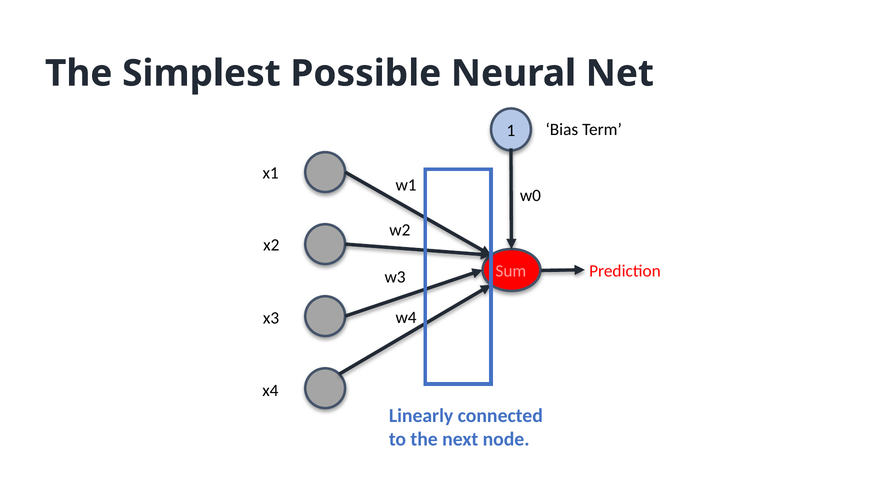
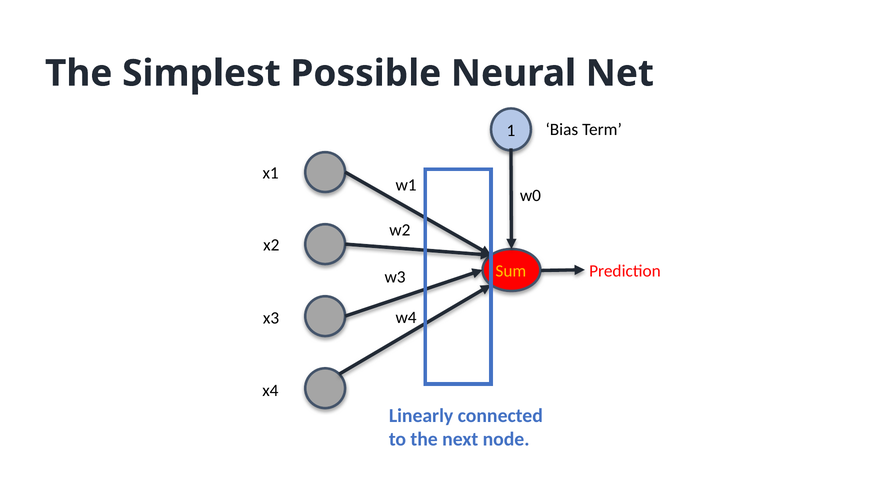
Sum colour: pink -> yellow
